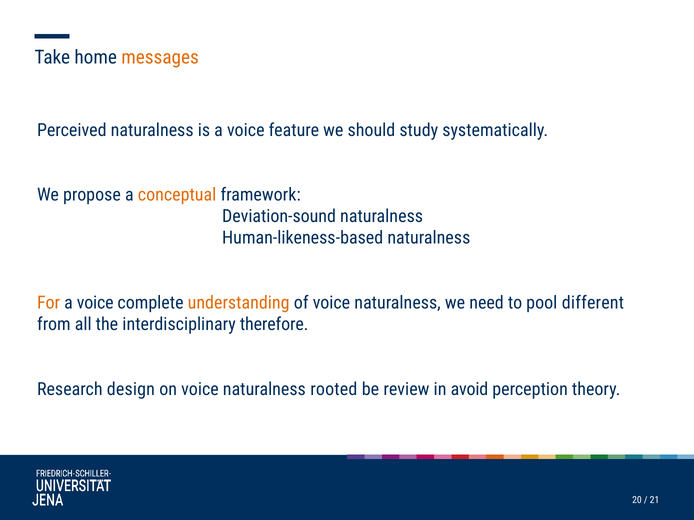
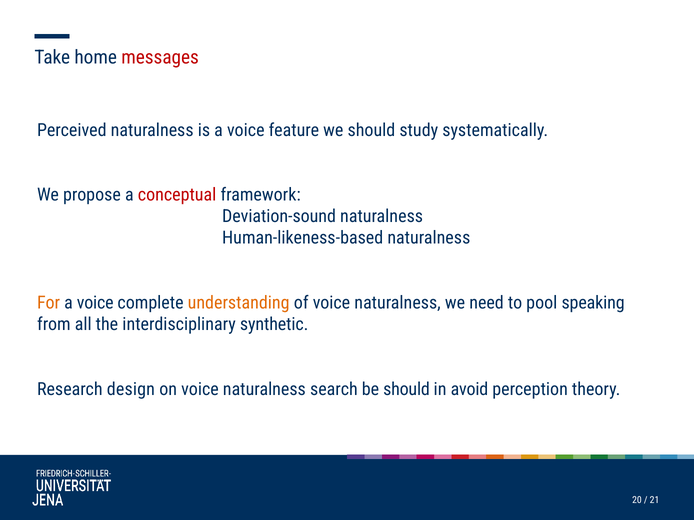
messages colour: orange -> red
conceptual colour: orange -> red
different: different -> speaking
therefore: therefore -> synthetic
rooted: rooted -> search
be review: review -> should
